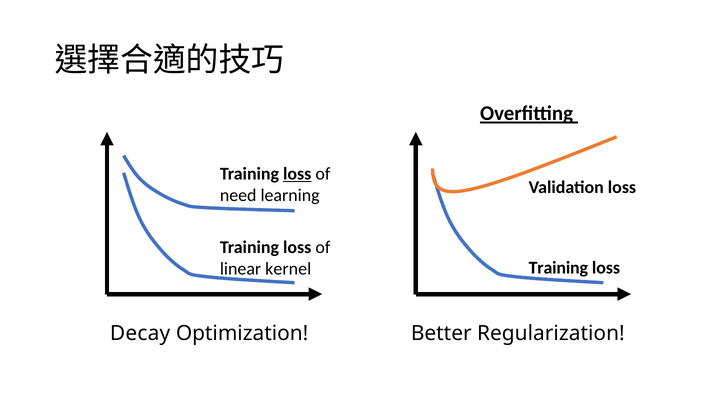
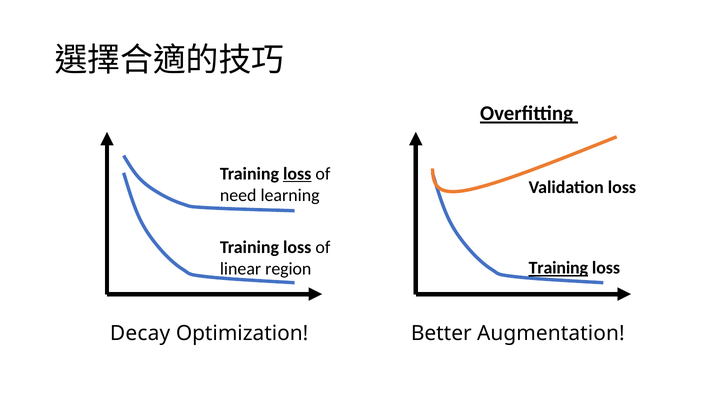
Training at (558, 268) underline: none -> present
kernel: kernel -> region
Regularization: Regularization -> Augmentation
